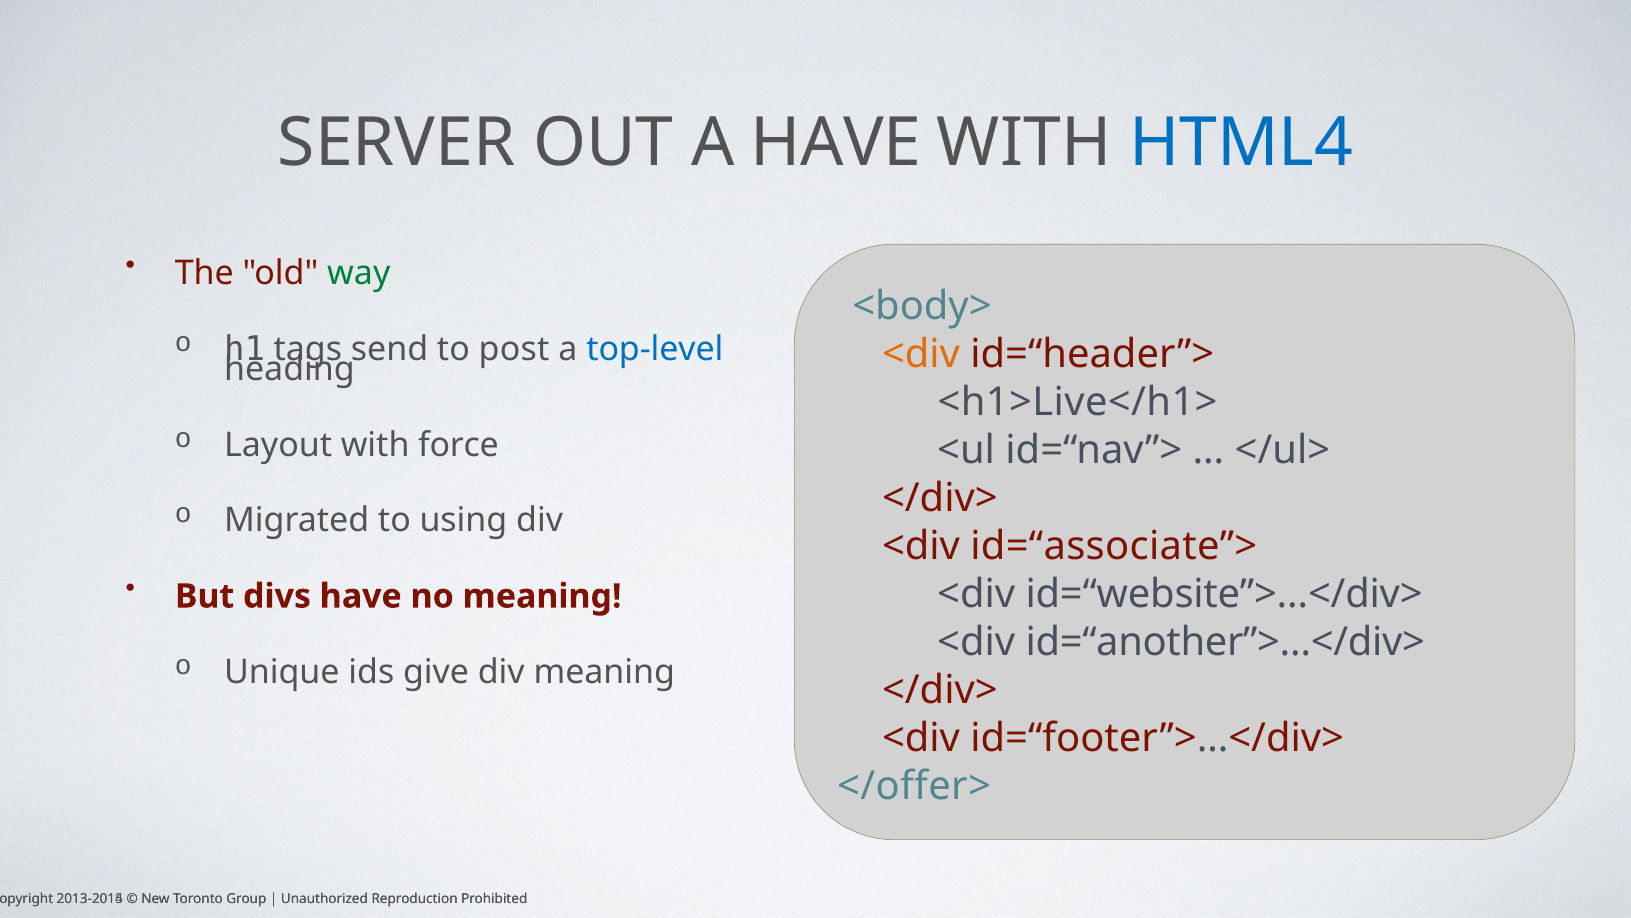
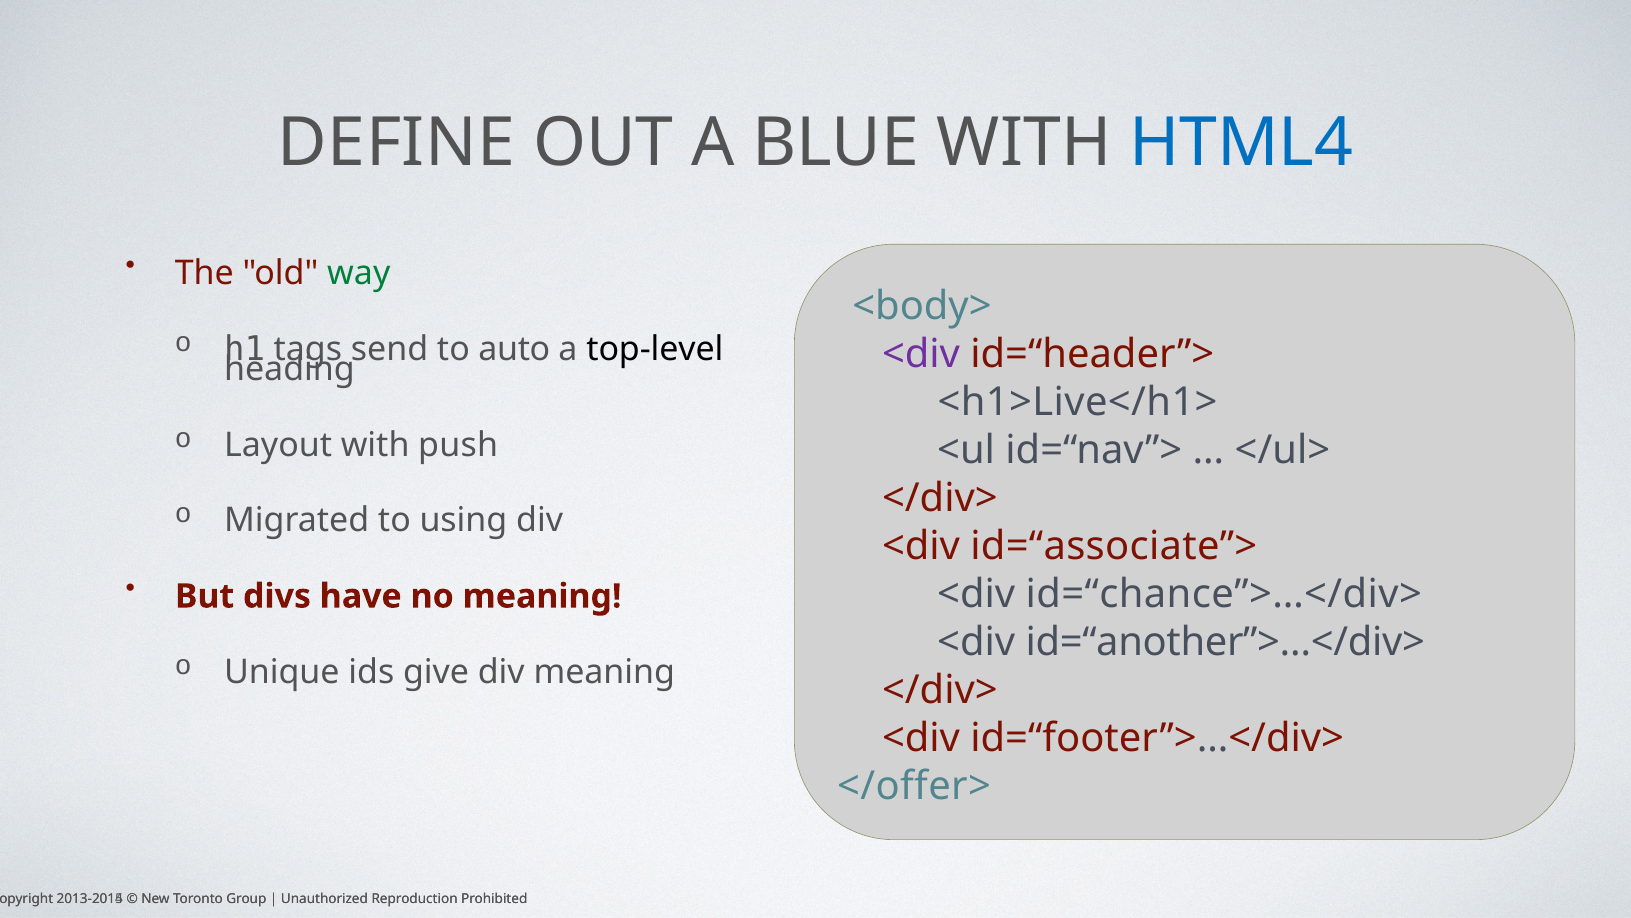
SERVER: SERVER -> DEFINE
A HAVE: HAVE -> BLUE
post: post -> auto
top-level colour: blue -> black
<div at (921, 354) colour: orange -> purple
force: force -> push
id=“website”>…</div>: id=“website”>…</div> -> id=“chance”>…</div>
